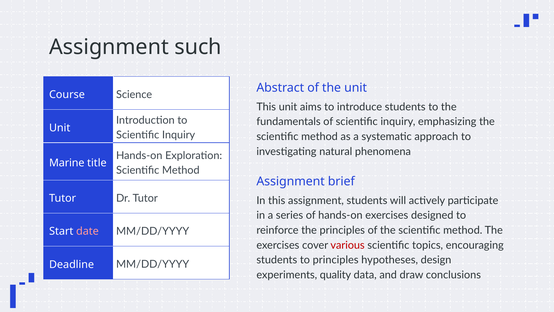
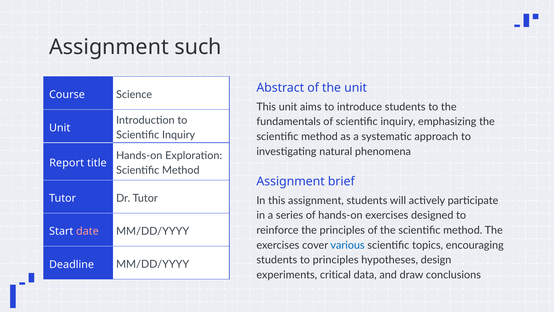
Marine: Marine -> Report
various colour: red -> blue
quality: quality -> critical
